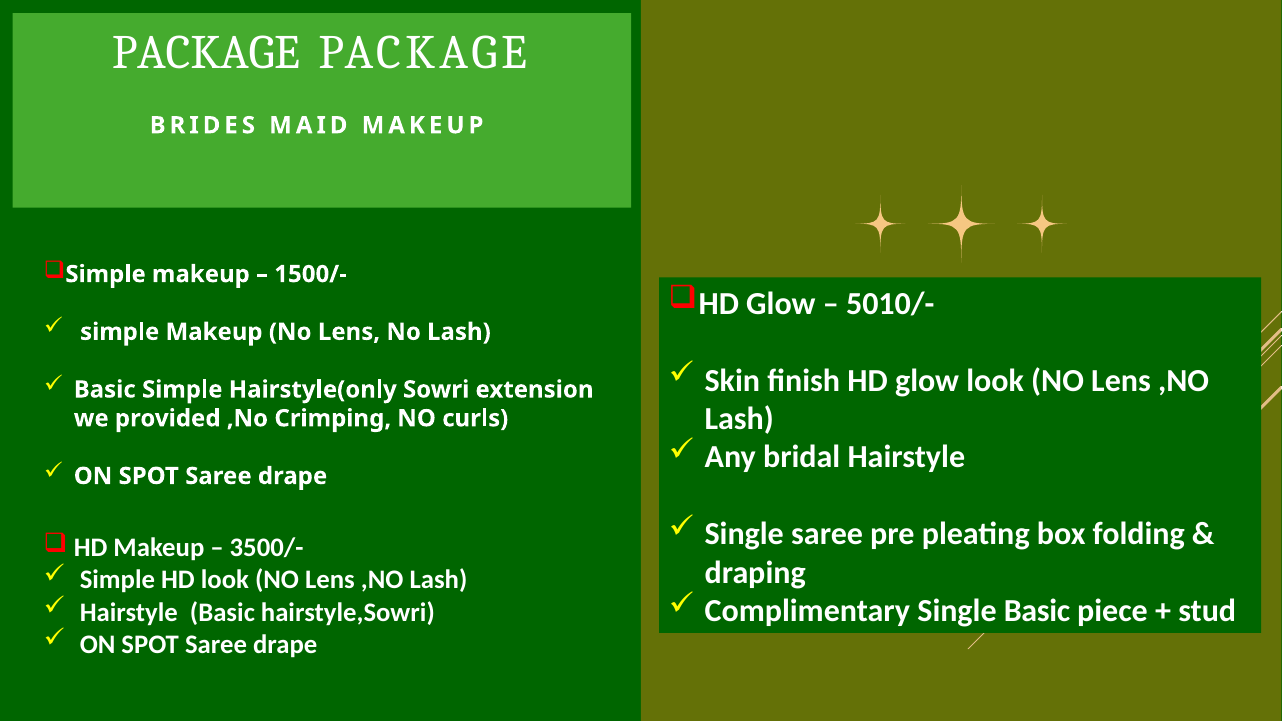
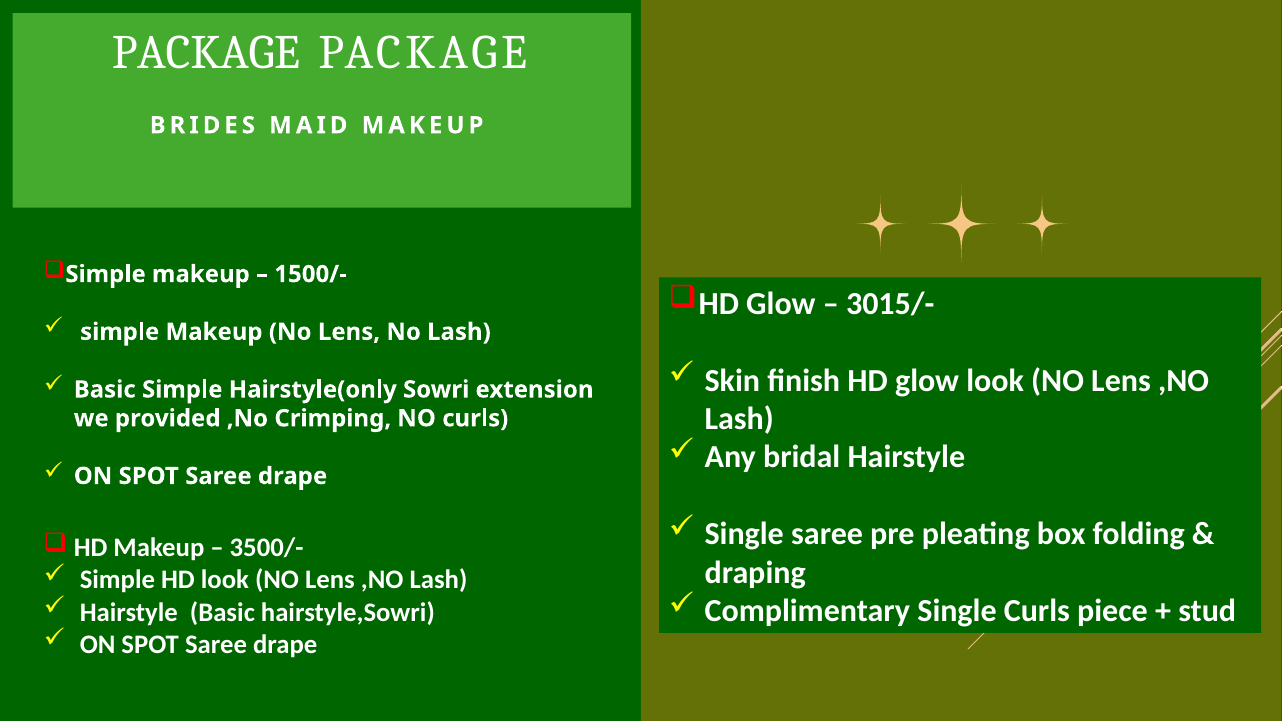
5010/-: 5010/- -> 3015/-
Single Basic: Basic -> Curls
